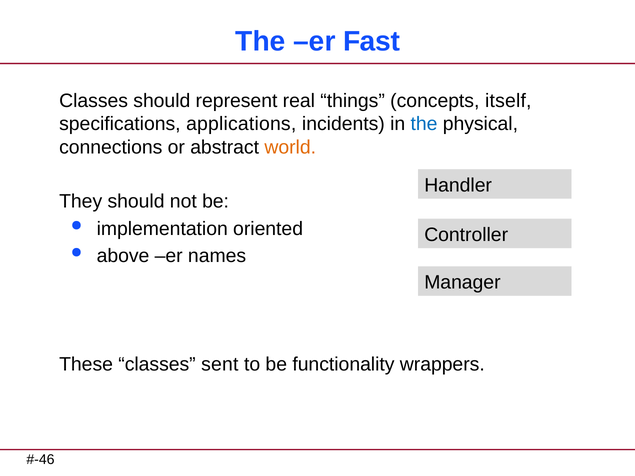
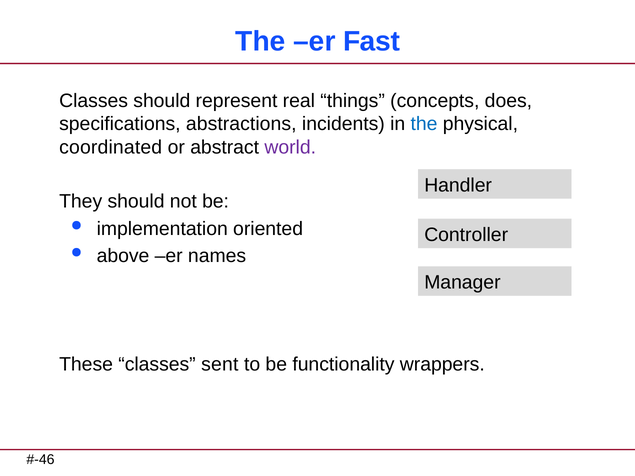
itself: itself -> does
applications: applications -> abstractions
connections: connections -> coordinated
world colour: orange -> purple
